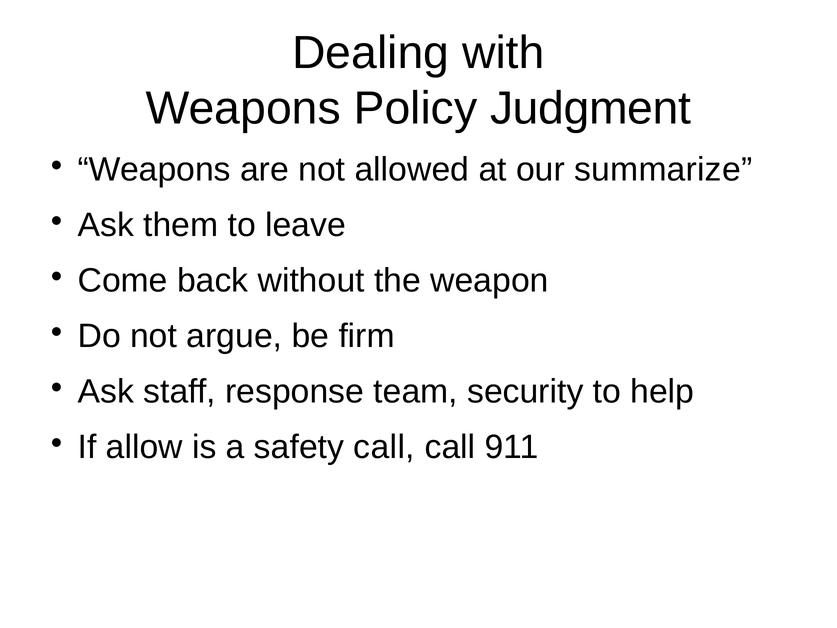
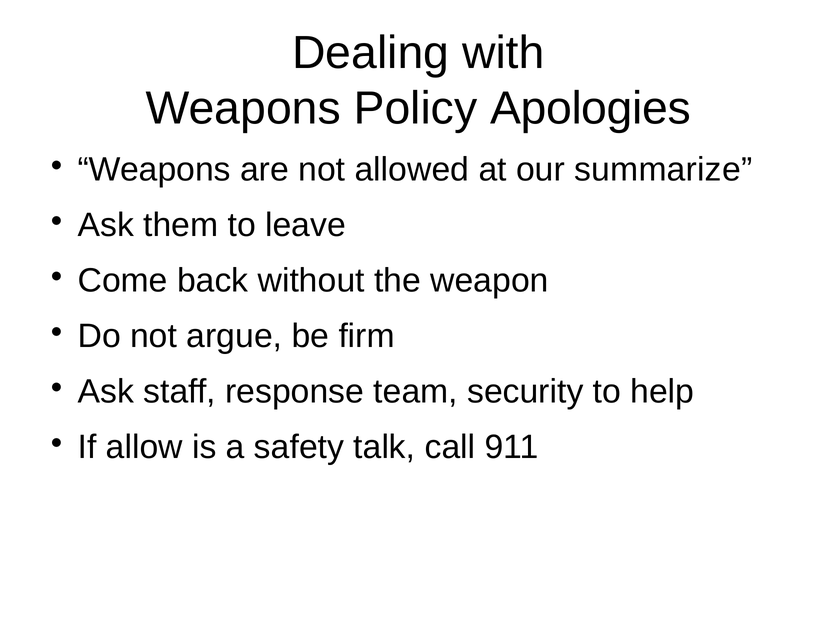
Judgment: Judgment -> Apologies
safety call: call -> talk
